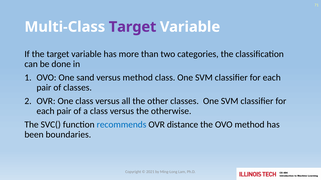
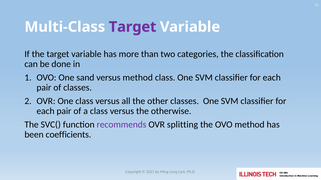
recommends colour: blue -> purple
distance: distance -> splitting
boundaries: boundaries -> coefficients
